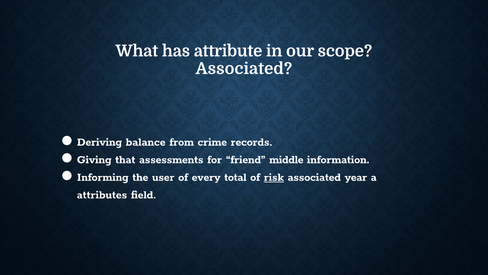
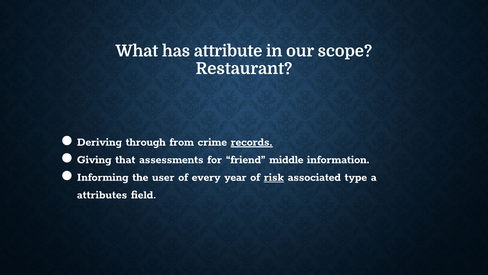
Associated at (244, 68): Associated -> Restaurant
balance: balance -> through
records underline: none -> present
total: total -> year
year: year -> type
